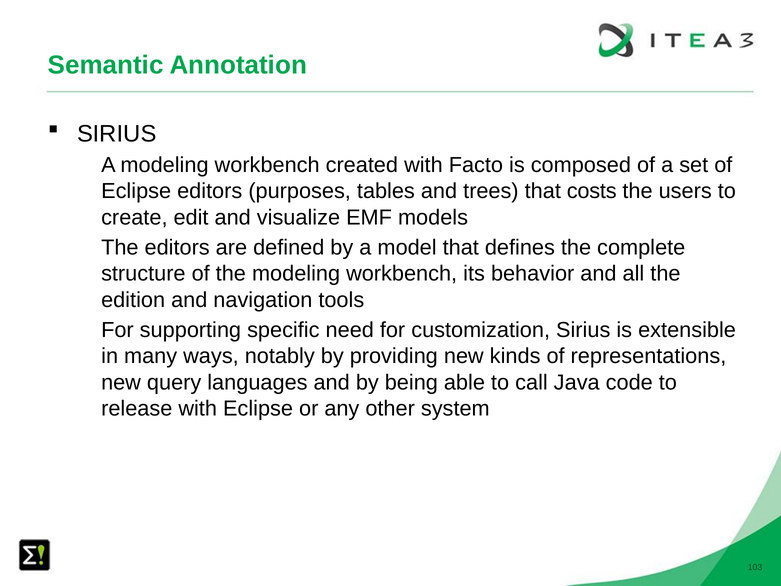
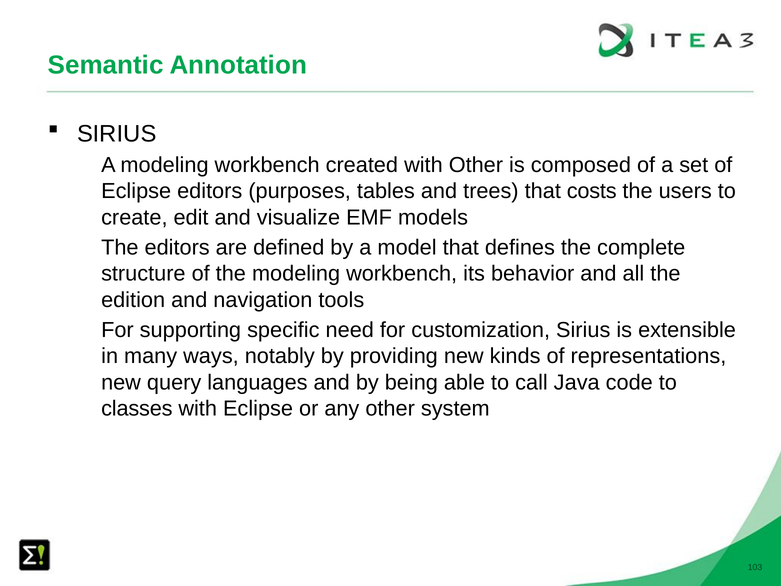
with Facto: Facto -> Other
release: release -> classes
